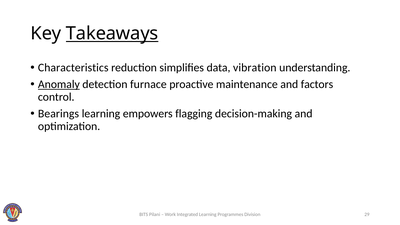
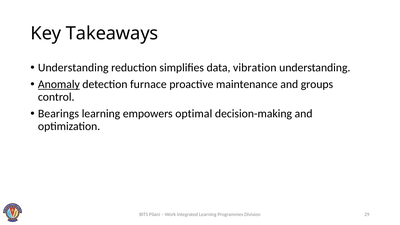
Takeaways underline: present -> none
Characteristics at (73, 68): Characteristics -> Understanding
factors: factors -> groups
flagging: flagging -> optimal
